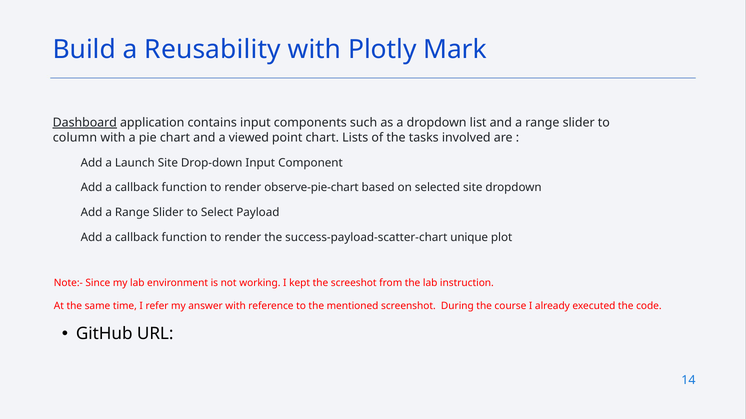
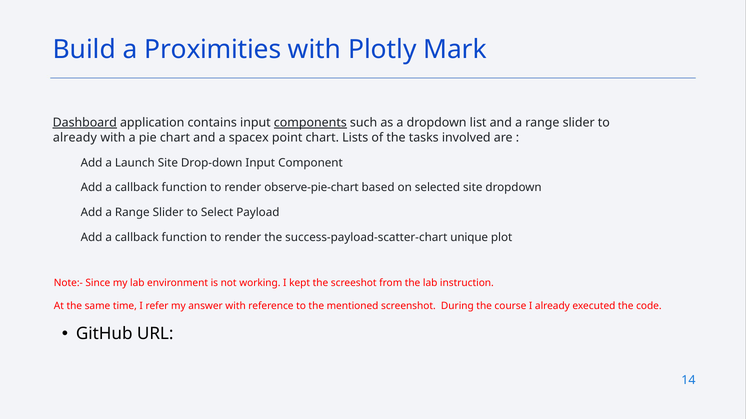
Reusability: Reusability -> Proximities
components underline: none -> present
column at (75, 138): column -> already
viewed: viewed -> spacex
